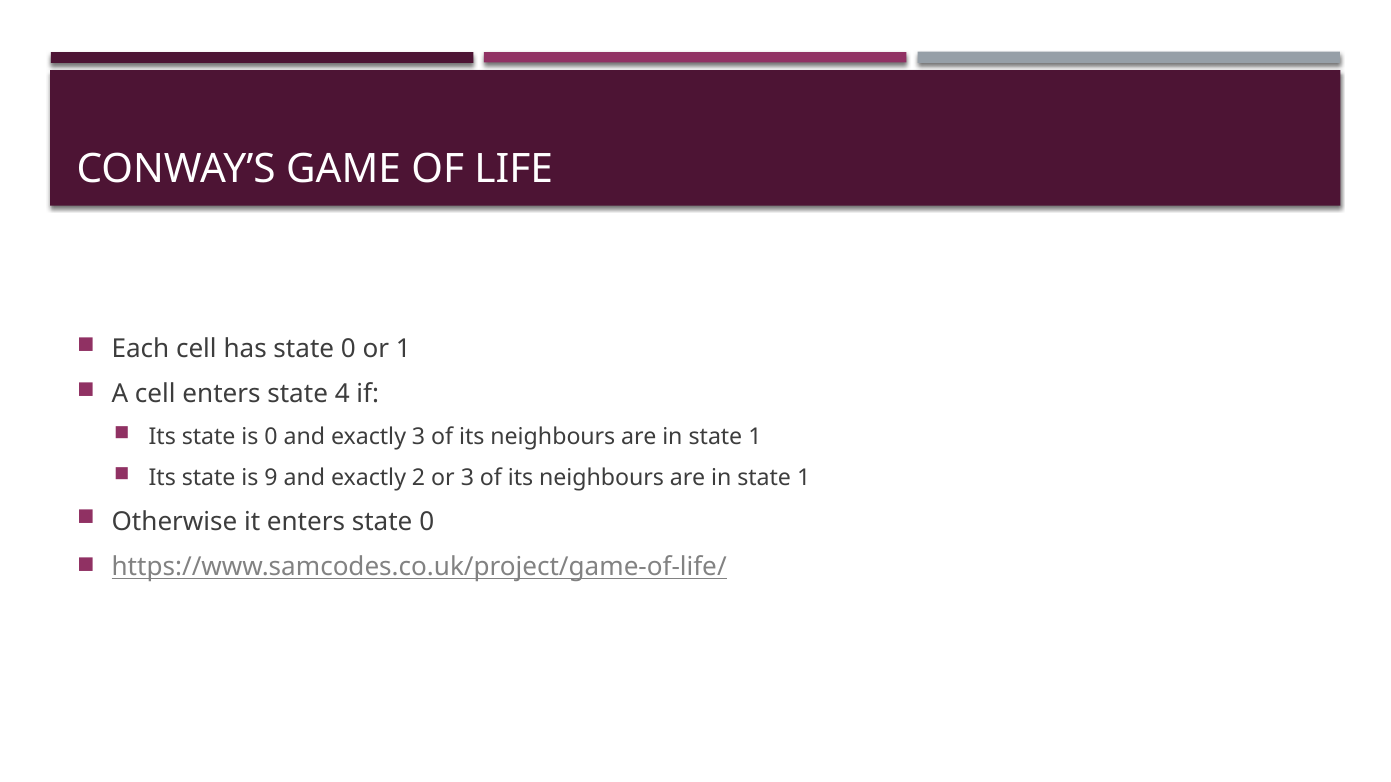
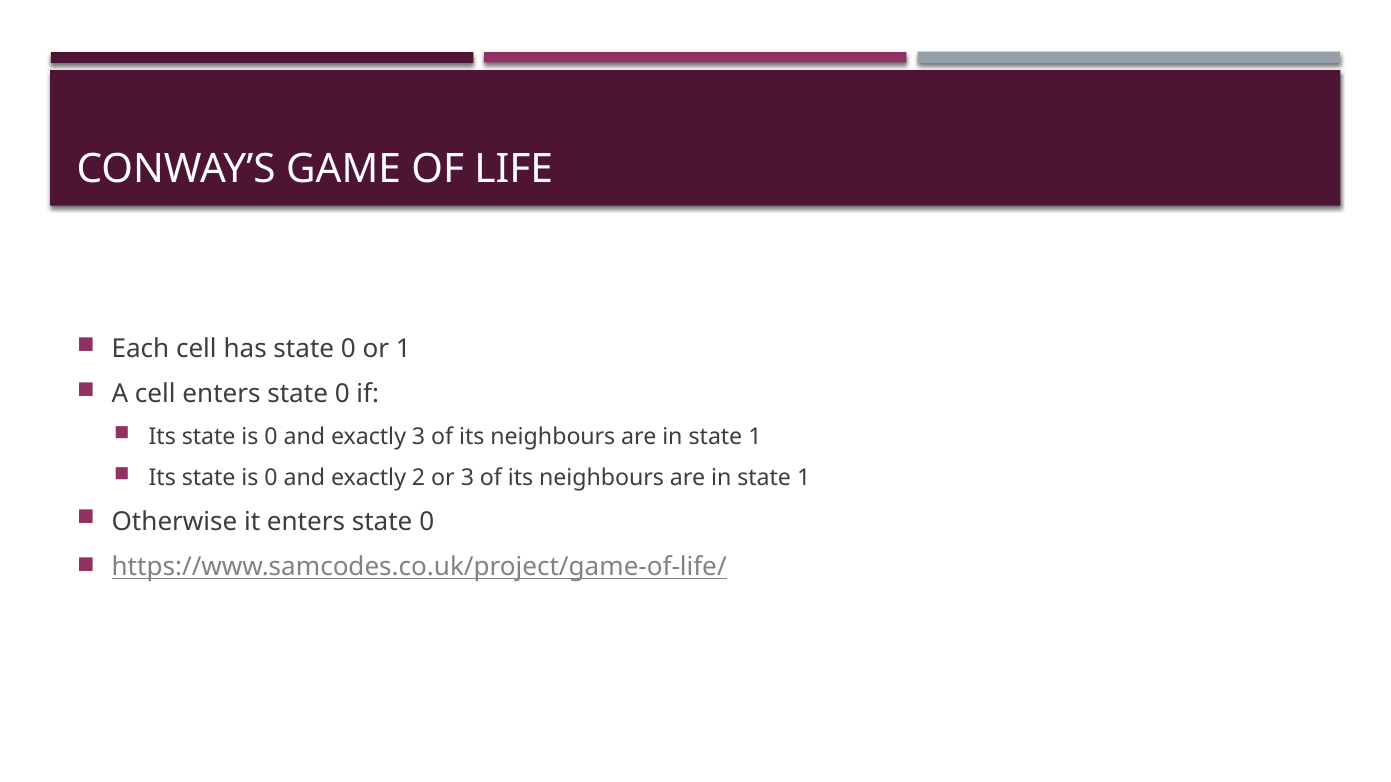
cell enters state 4: 4 -> 0
9 at (271, 478): 9 -> 0
